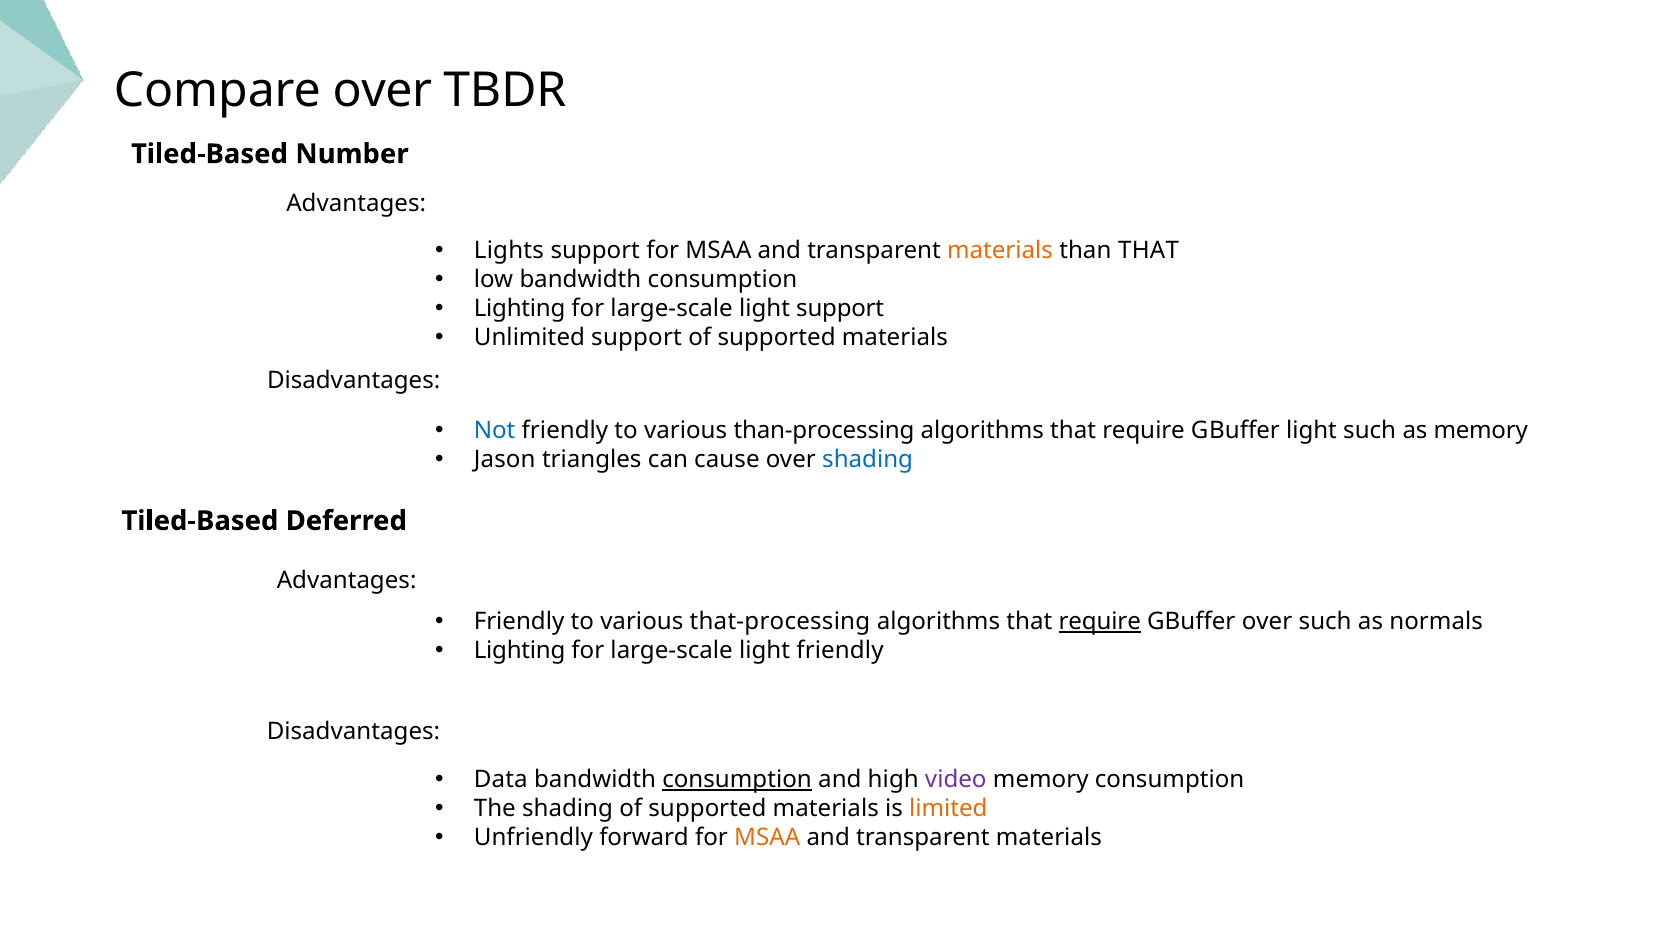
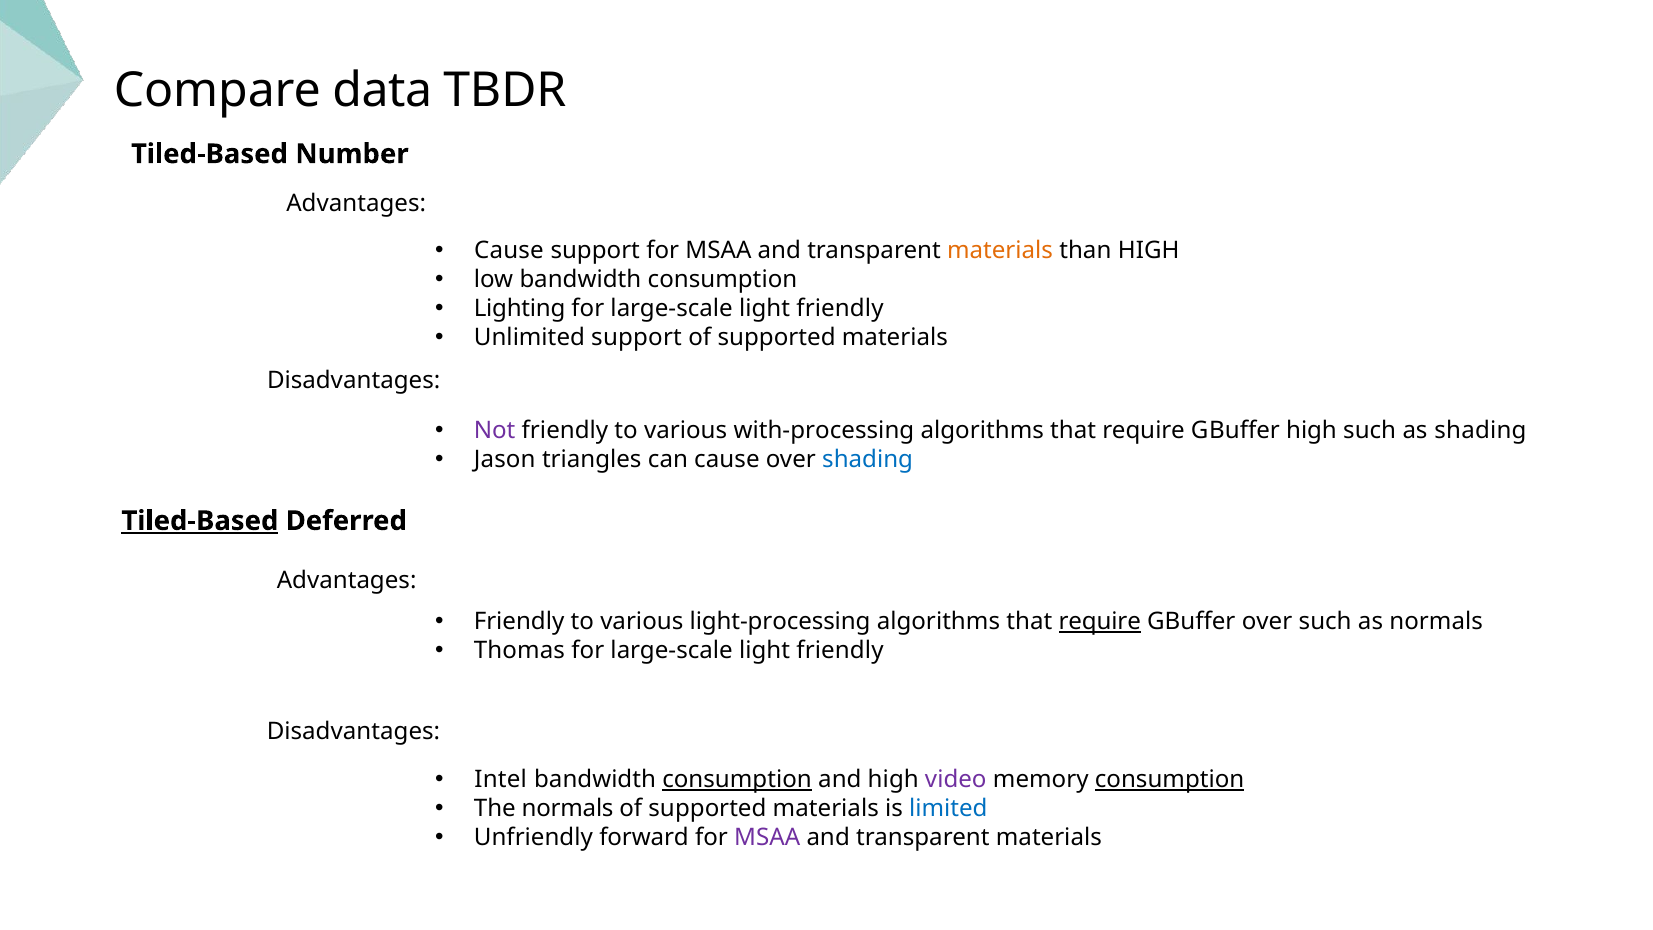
Compare over: over -> data
Lights at (509, 251): Lights -> Cause
than THAT: THAT -> HIGH
support at (840, 309): support -> friendly
Not colour: blue -> purple
than-processing: than-processing -> with-processing
GBuffer light: light -> high
as memory: memory -> shading
Tiled-Based at (200, 521) underline: none -> present
that-processing: that-processing -> light-processing
Lighting at (520, 651): Lighting -> Thomas
Data: Data -> Intel
consumption at (1170, 780) underline: none -> present
The shading: shading -> normals
limited colour: orange -> blue
MSAA at (767, 838) colour: orange -> purple
